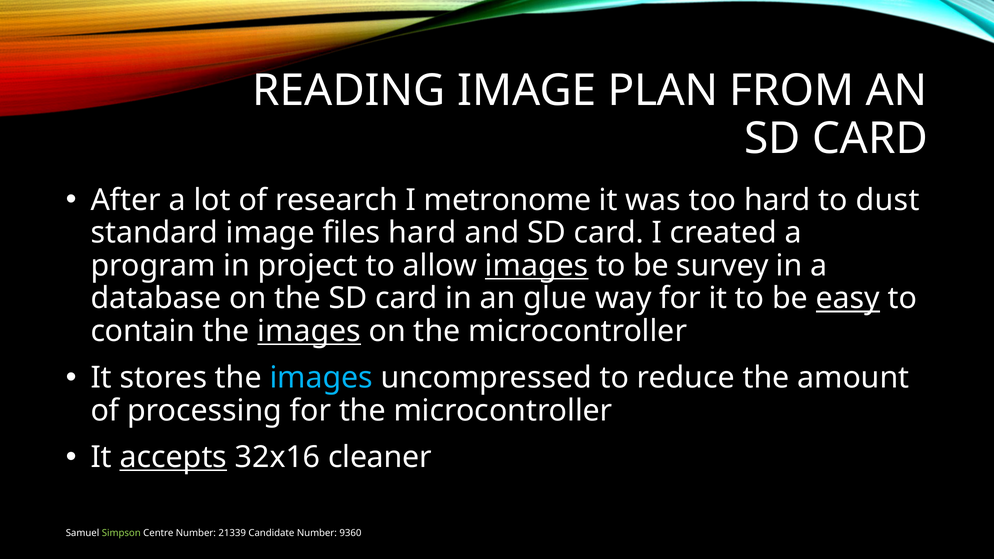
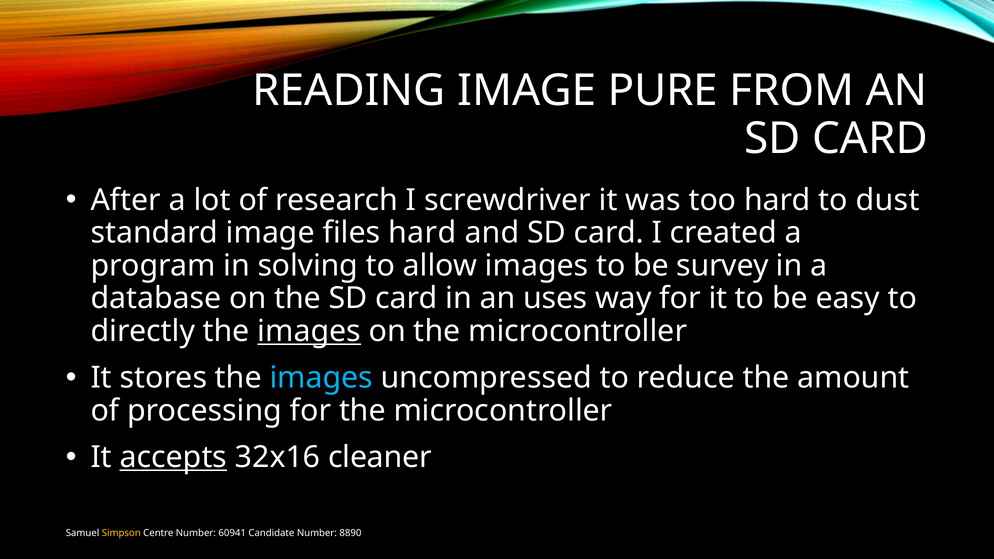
PLAN: PLAN -> PURE
metronome: metronome -> screwdriver
project: project -> solving
images at (537, 266) underline: present -> none
glue: glue -> uses
easy underline: present -> none
contain: contain -> directly
Simpson colour: light green -> yellow
21339: 21339 -> 60941
9360: 9360 -> 8890
